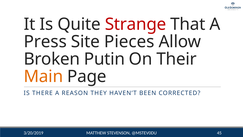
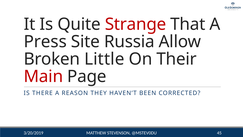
Pieces: Pieces -> Russia
Putin: Putin -> Little
Main colour: orange -> red
